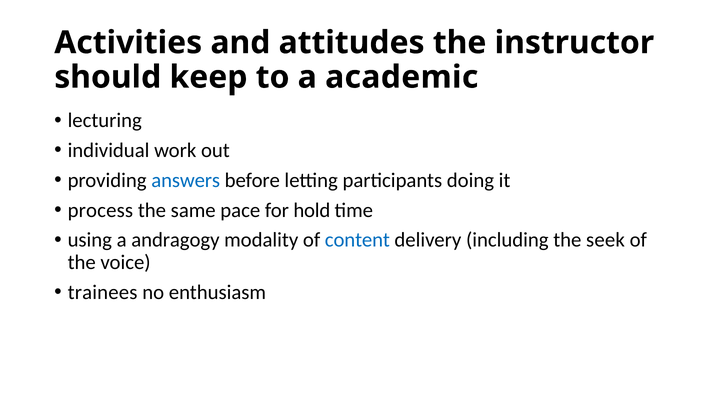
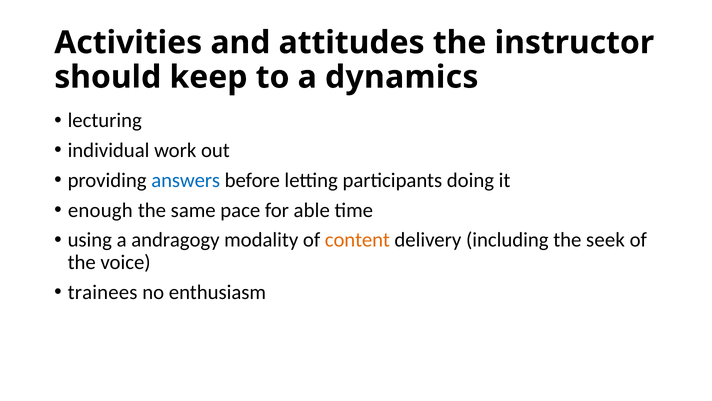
academic: academic -> dynamics
process: process -> enough
hold: hold -> able
content colour: blue -> orange
